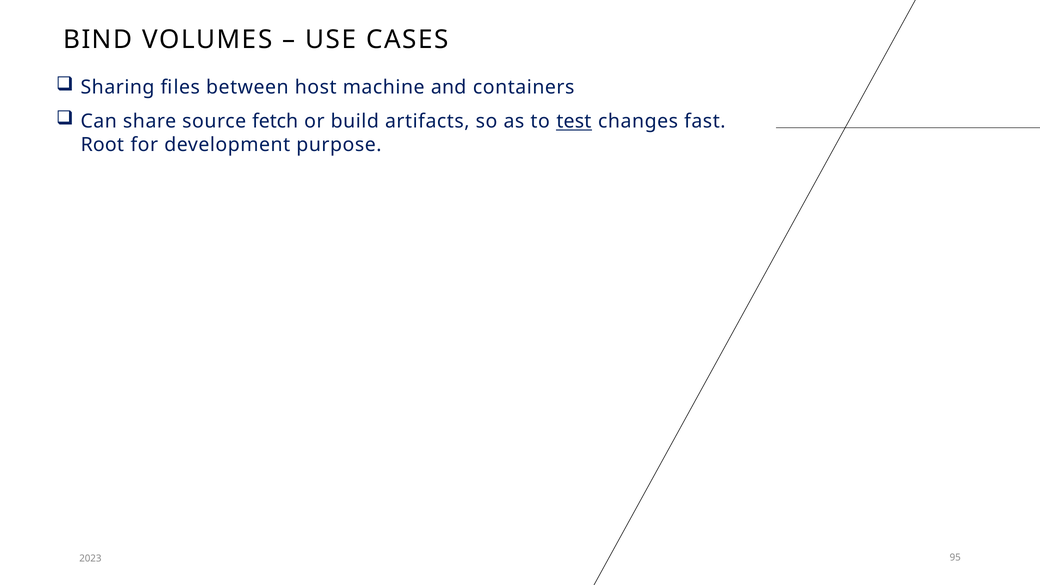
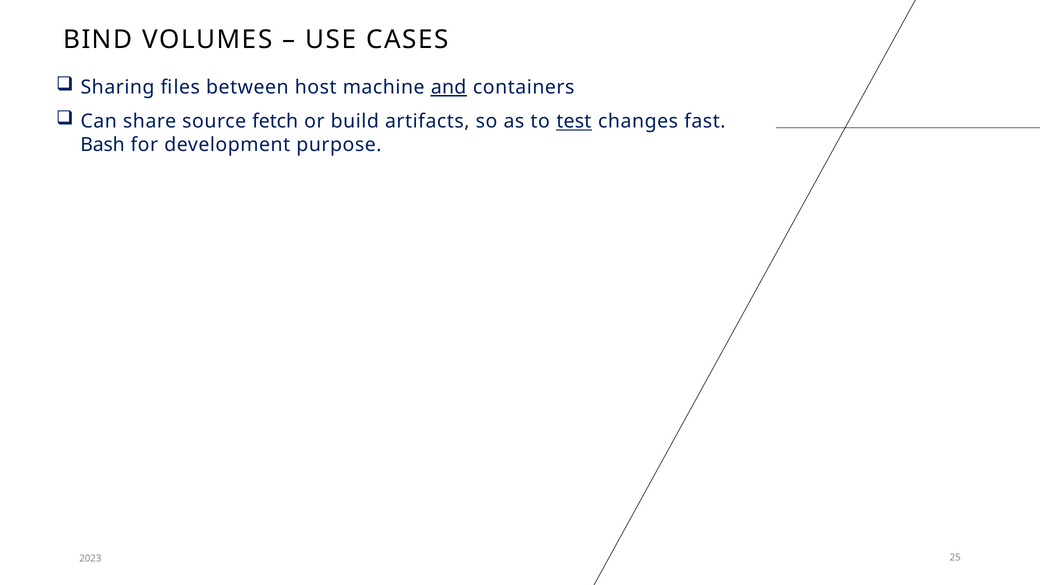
and underline: none -> present
Root: Root -> Bash
95: 95 -> 25
